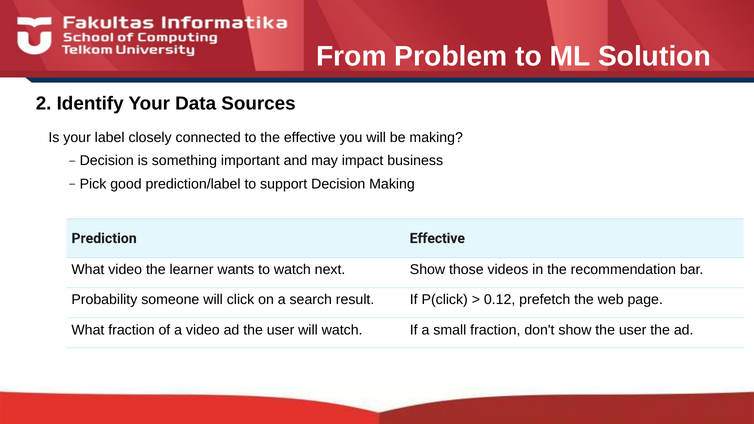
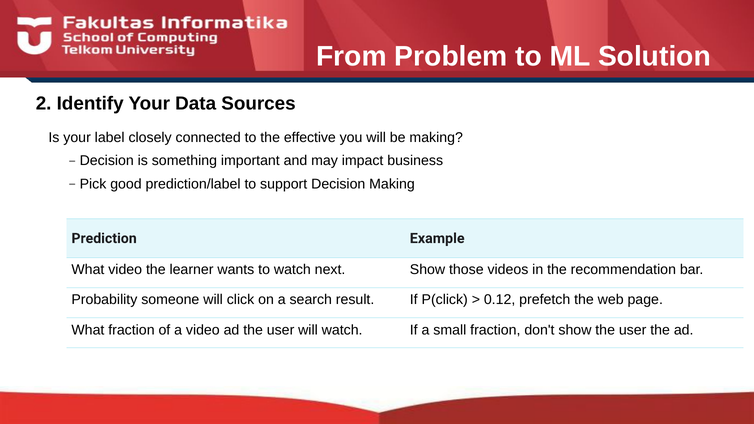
Prediction Effective: Effective -> Example
